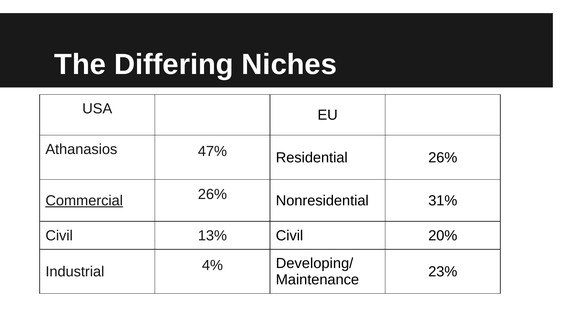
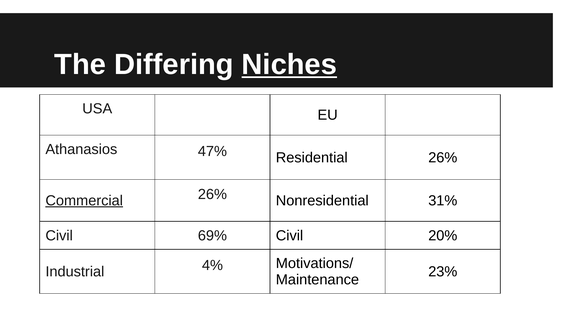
Niches underline: none -> present
13%: 13% -> 69%
Developing/: Developing/ -> Motivations/
